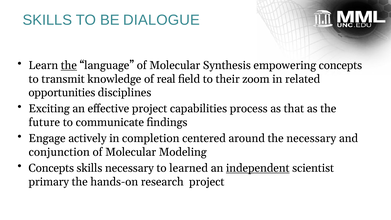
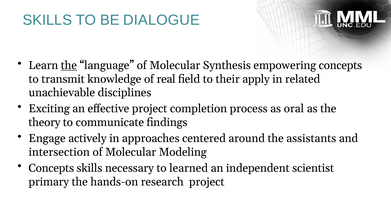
zoom: zoom -> apply
opportunities: opportunities -> unachievable
capabilities: capabilities -> completion
that: that -> oral
future: future -> theory
completion: completion -> approaches
the necessary: necessary -> assistants
conjunction: conjunction -> intersection
independent underline: present -> none
